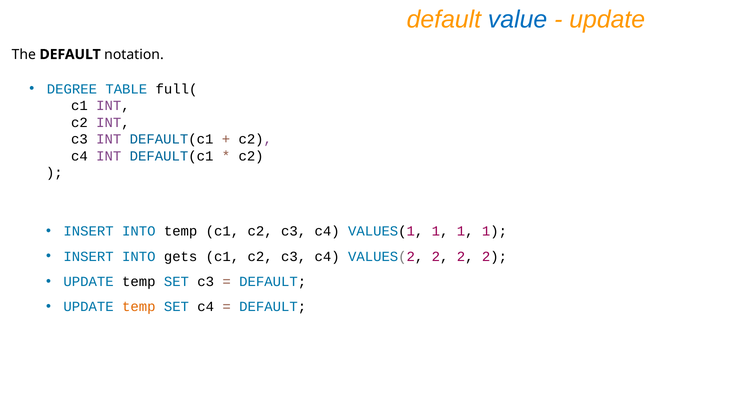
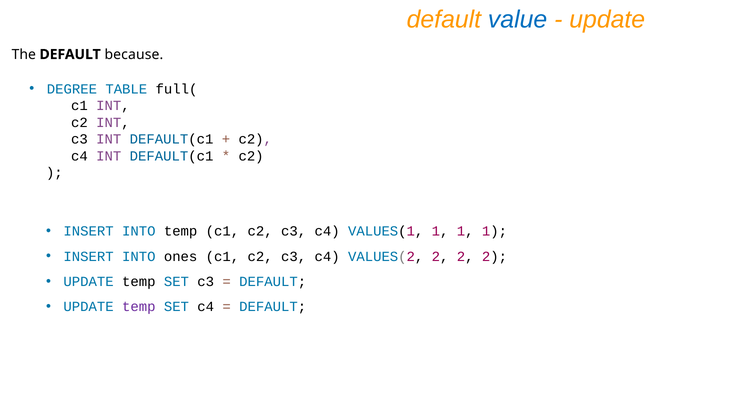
notation: notation -> because
gets: gets -> ones
temp at (139, 306) colour: orange -> purple
